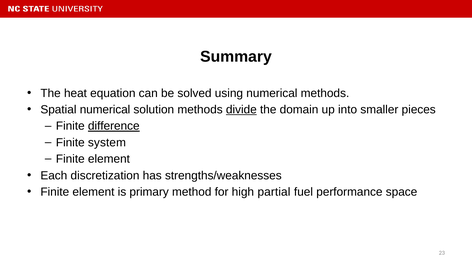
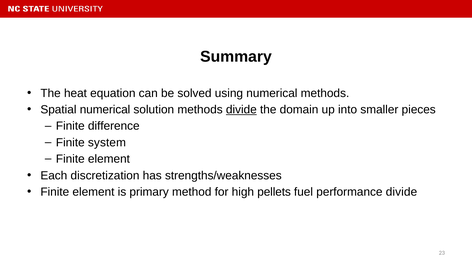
difference underline: present -> none
partial: partial -> pellets
performance space: space -> divide
